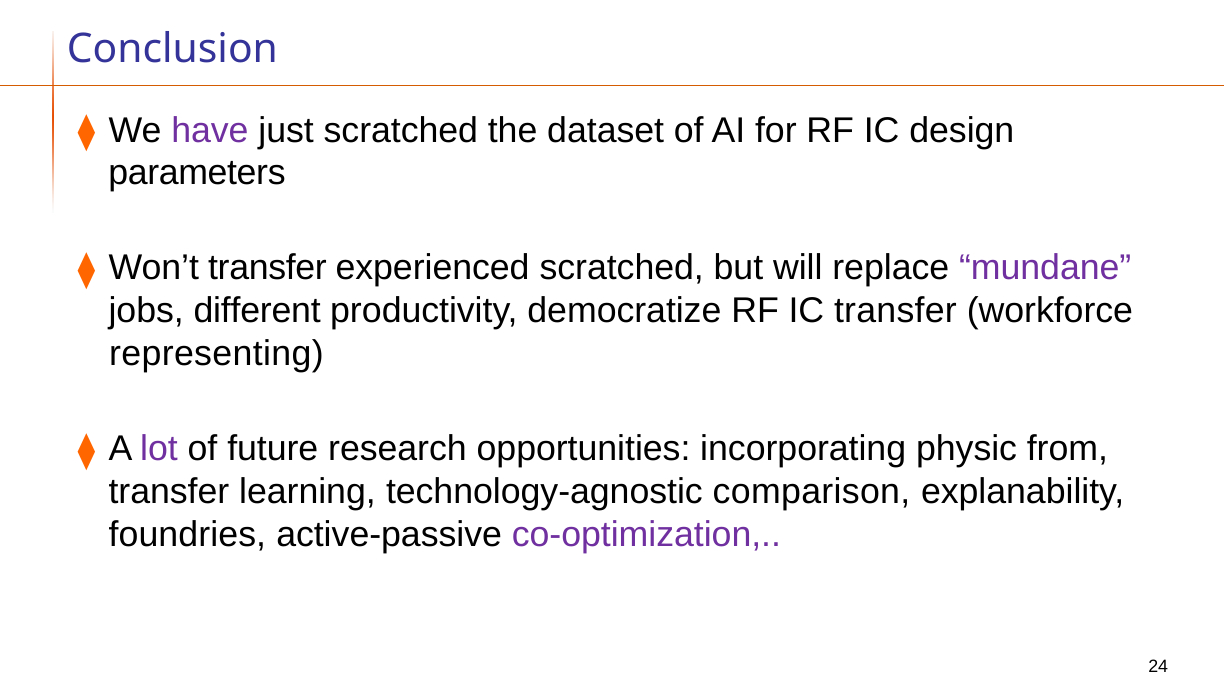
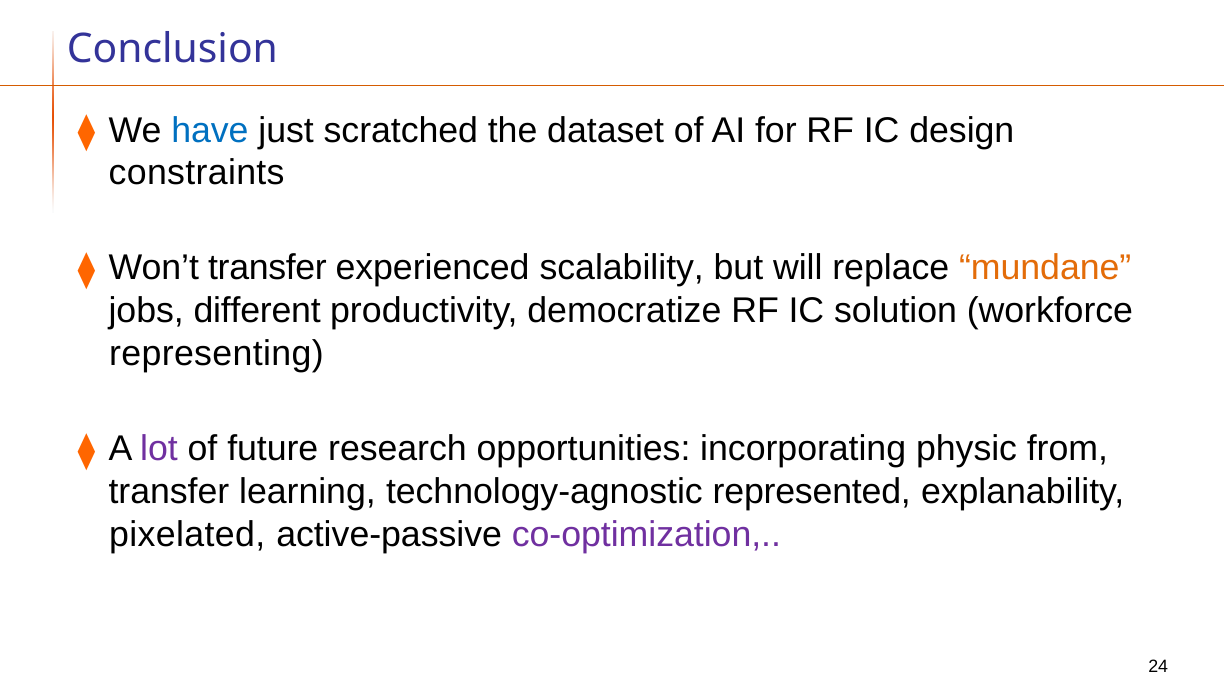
have colour: purple -> blue
parameters: parameters -> constraints
experienced scratched: scratched -> scalability
mundane colour: purple -> orange
IC transfer: transfer -> solution
comparison: comparison -> represented
foundries: foundries -> pixelated
